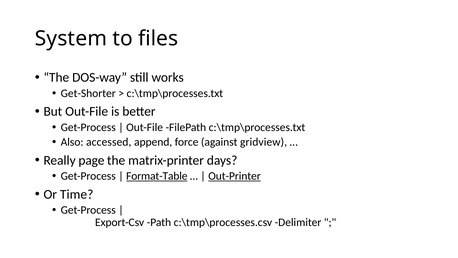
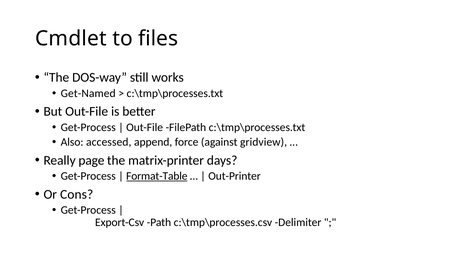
System: System -> Cmdlet
Get-Shorter: Get-Shorter -> Get-Named
Out-Printer underline: present -> none
Time: Time -> Cons
